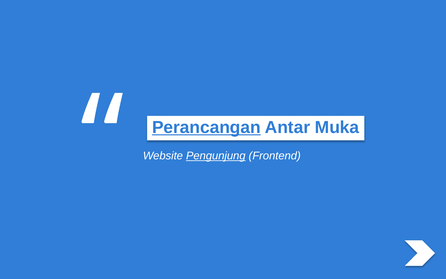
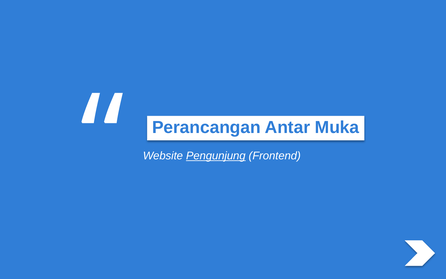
Perancangan underline: present -> none
